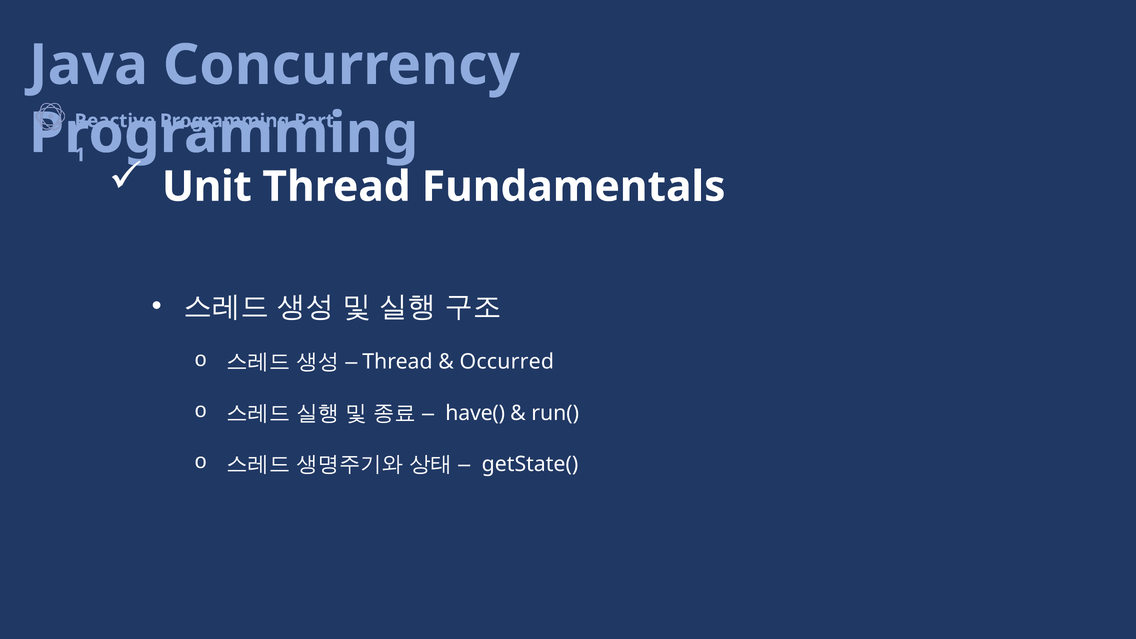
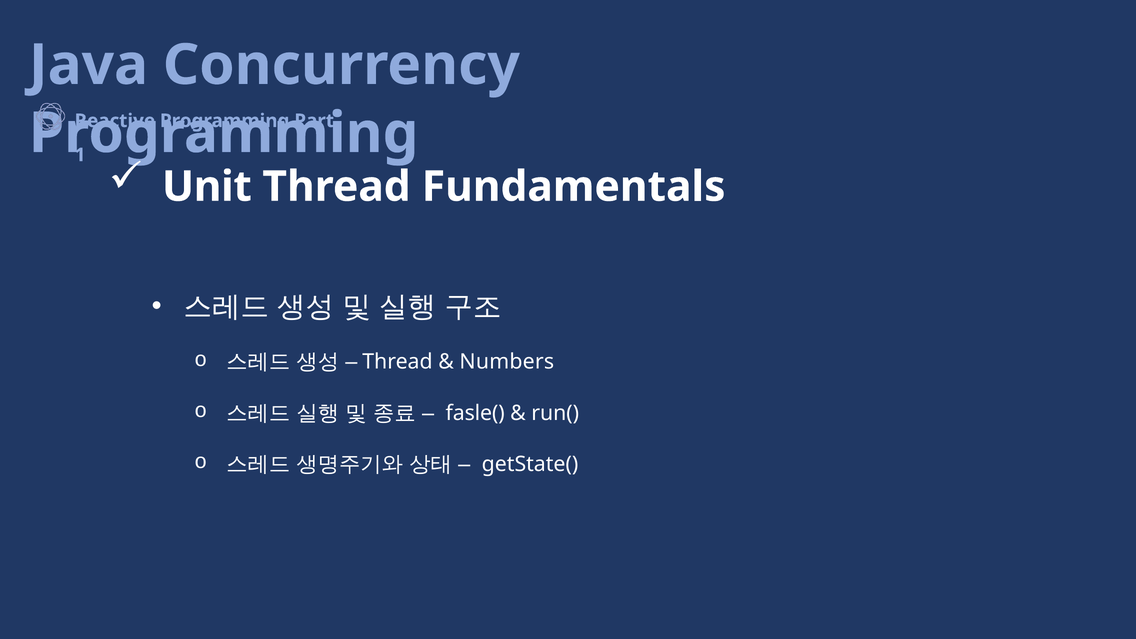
Occurred: Occurred -> Numbers
have(: have( -> fasle(
